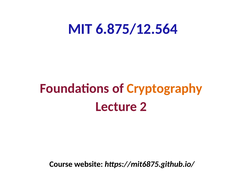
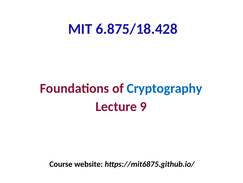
6.875/12.564: 6.875/12.564 -> 6.875/18.428
Cryptography colour: orange -> blue
2: 2 -> 9
